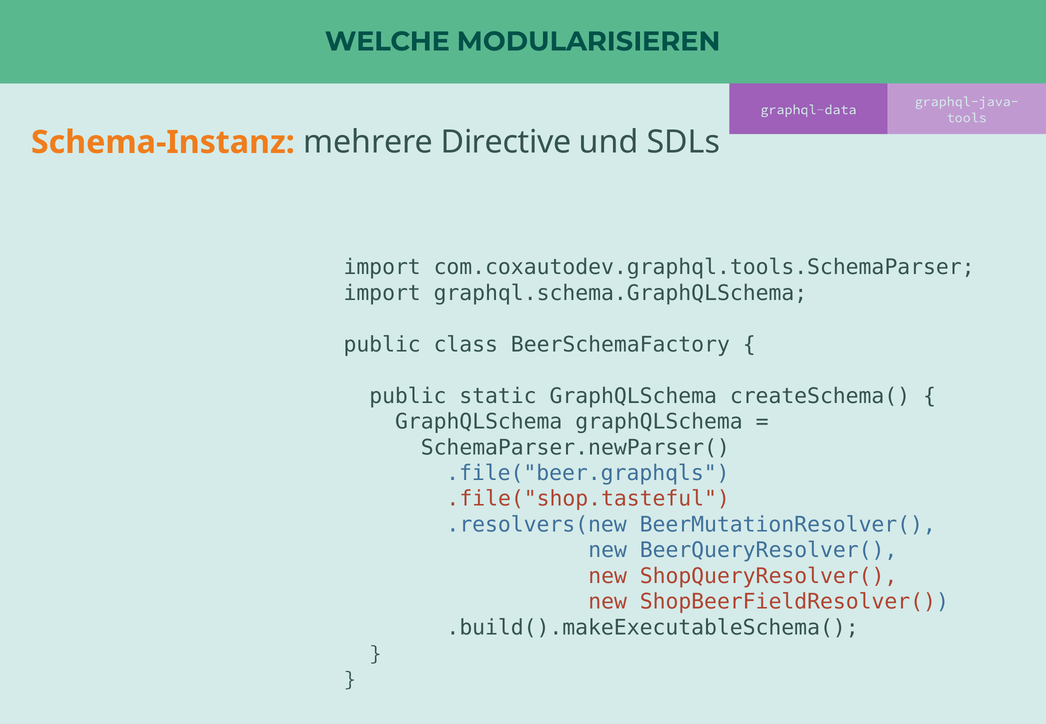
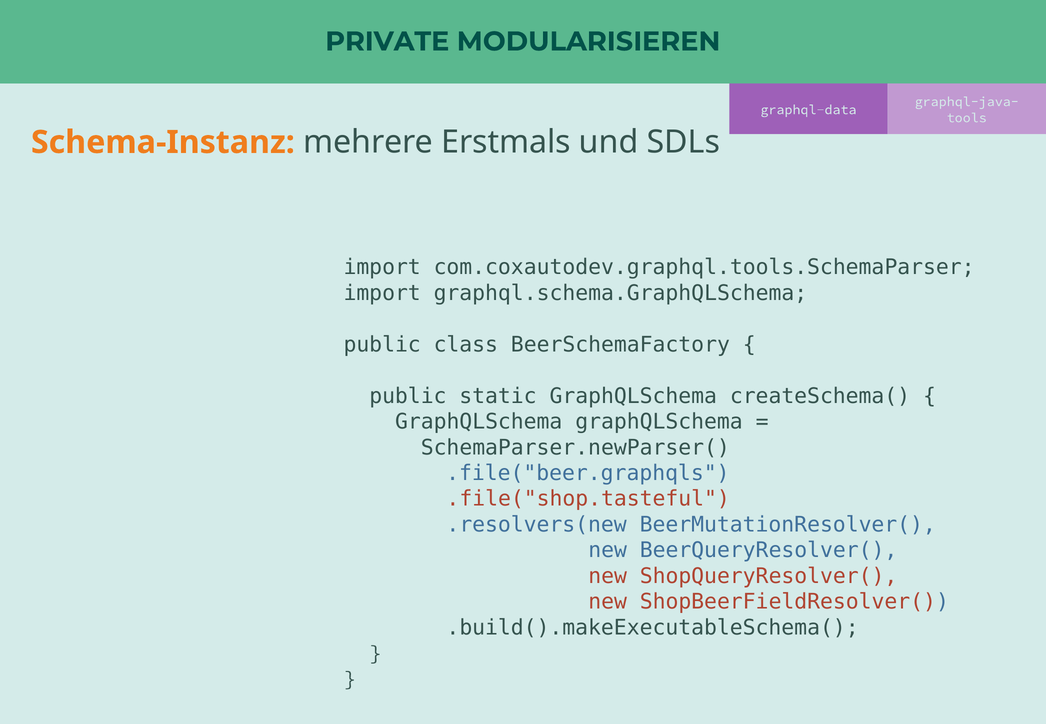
WELCHE: WELCHE -> PRIVATE
Directive: Directive -> Erstmals
